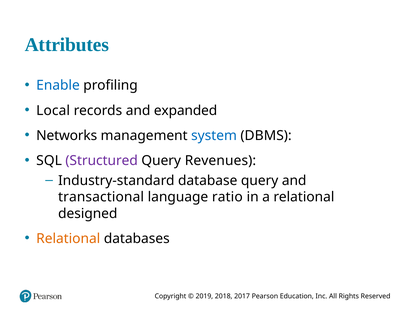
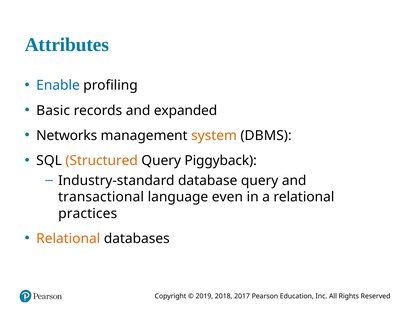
Local: Local -> Basic
system colour: blue -> orange
Structured colour: purple -> orange
Revenues: Revenues -> Piggyback
ratio: ratio -> even
designed: designed -> practices
